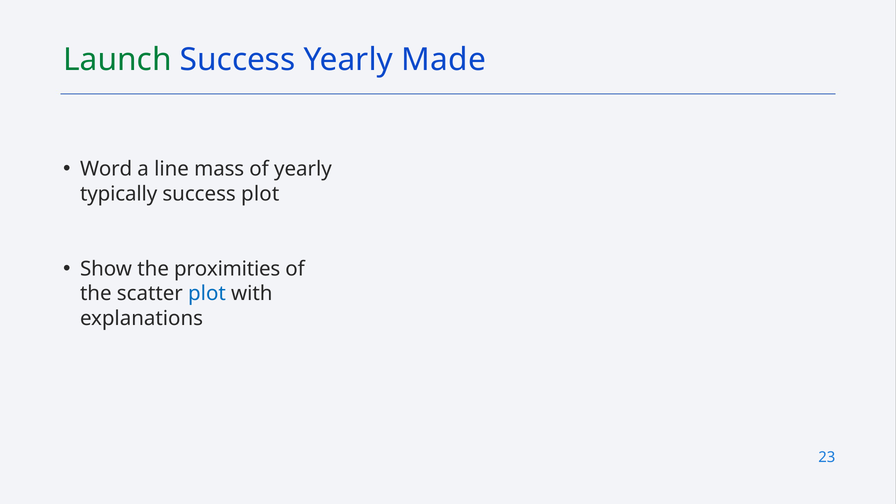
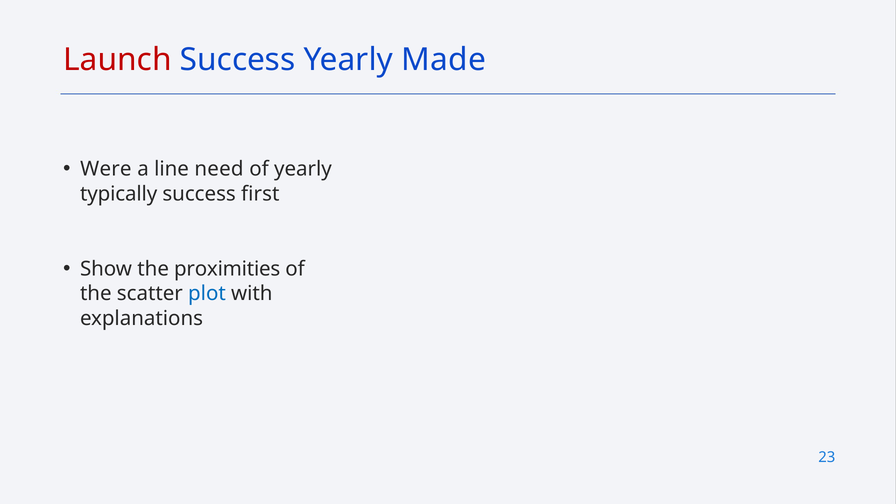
Launch colour: green -> red
Word: Word -> Were
mass: mass -> need
success plot: plot -> first
